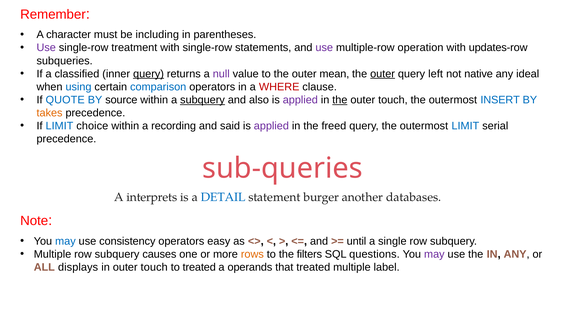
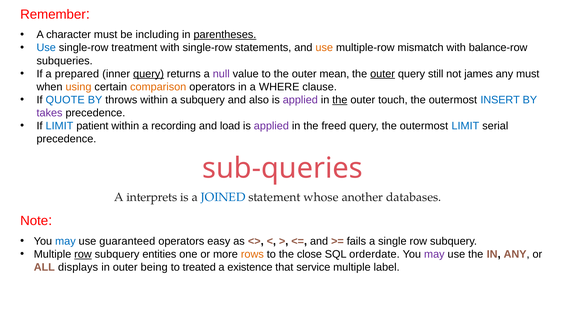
parentheses underline: none -> present
Use at (46, 48) colour: purple -> blue
use at (324, 48) colour: purple -> orange
operation: operation -> mismatch
updates-row: updates-row -> balance-row
classified: classified -> prepared
left: left -> still
native: native -> james
any ideal: ideal -> must
using colour: blue -> orange
comparison colour: blue -> orange
WHERE colour: red -> black
source: source -> throws
subquery at (202, 100) underline: present -> none
takes colour: orange -> purple
choice: choice -> patient
said: said -> load
DETAIL: DETAIL -> JOINED
burger: burger -> whose
consistency: consistency -> guaranteed
until: until -> fails
row at (83, 254) underline: none -> present
causes: causes -> entities
filters: filters -> close
questions: questions -> orderdate
in outer touch: touch -> being
operands: operands -> existence
that treated: treated -> service
